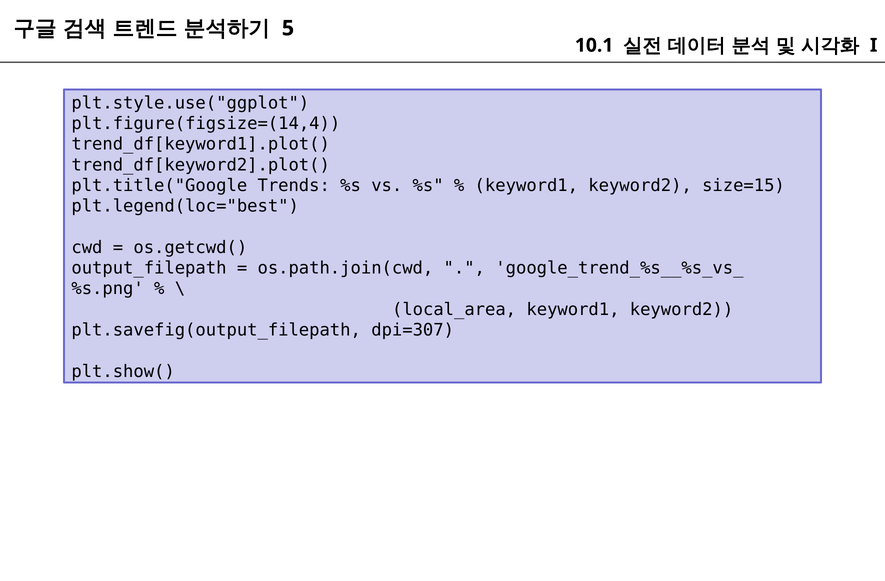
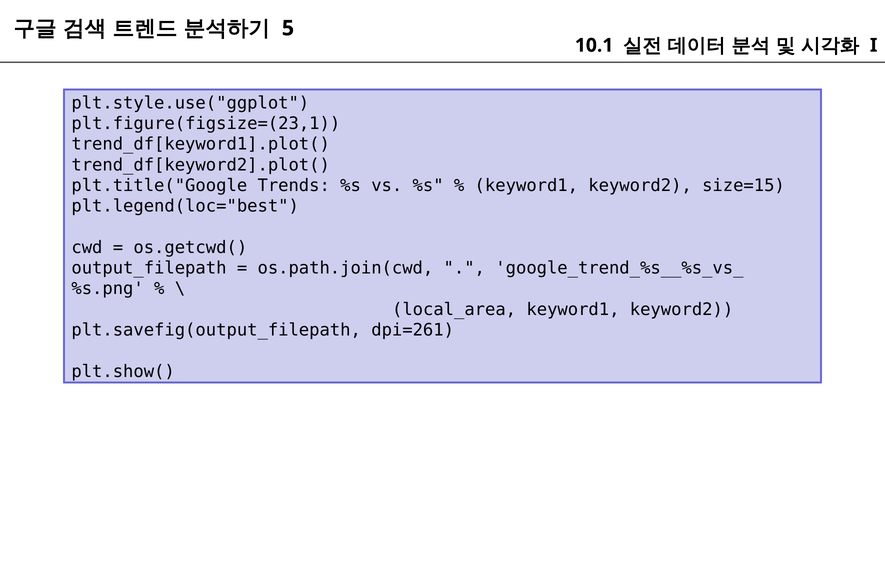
plt.figure(figsize=(14,4: plt.figure(figsize=(14,4 -> plt.figure(figsize=(23,1
dpi=307: dpi=307 -> dpi=261
